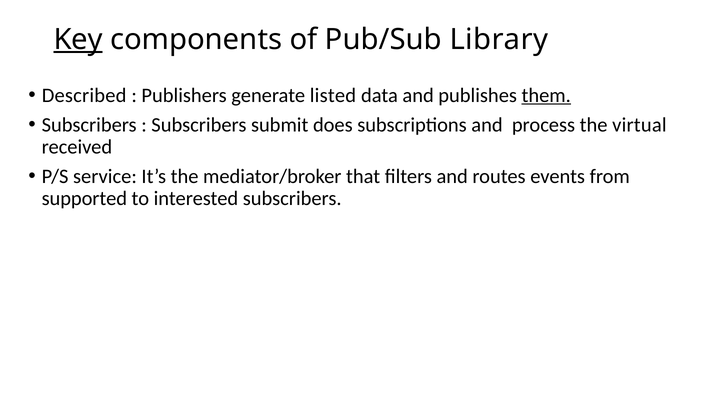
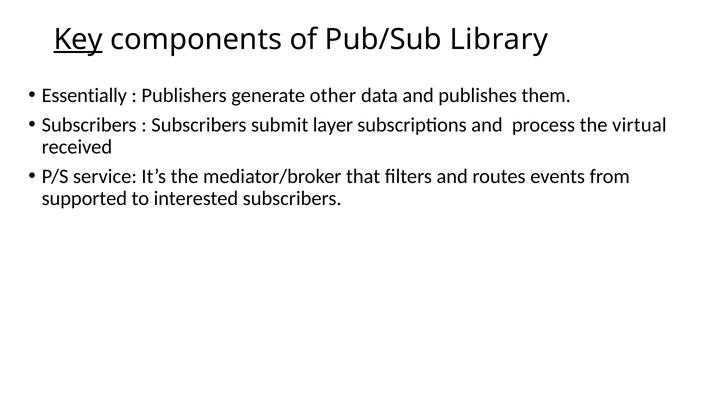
Described: Described -> Essentially
listed: listed -> other
them underline: present -> none
does: does -> layer
